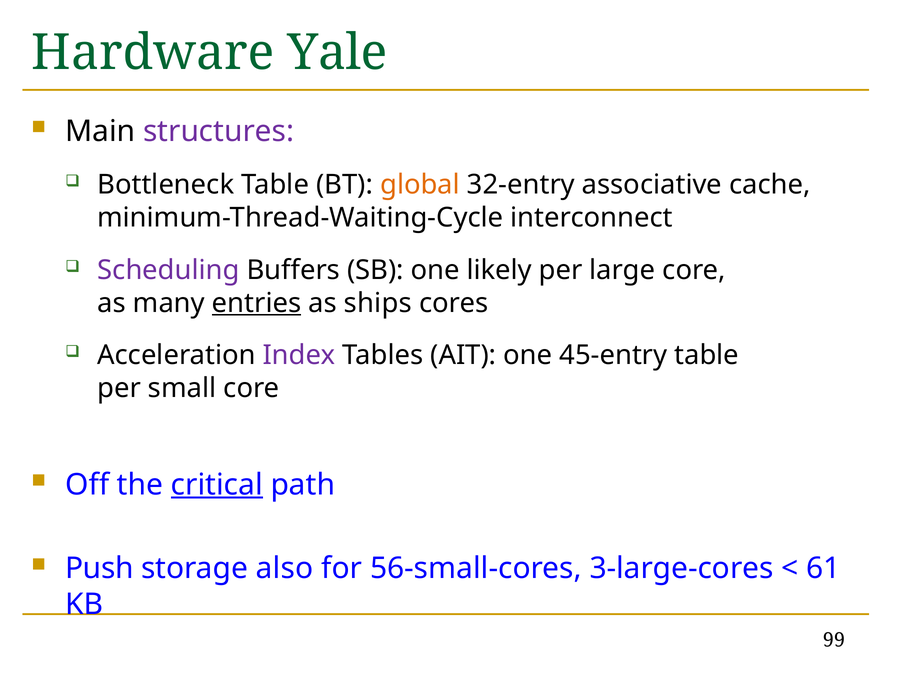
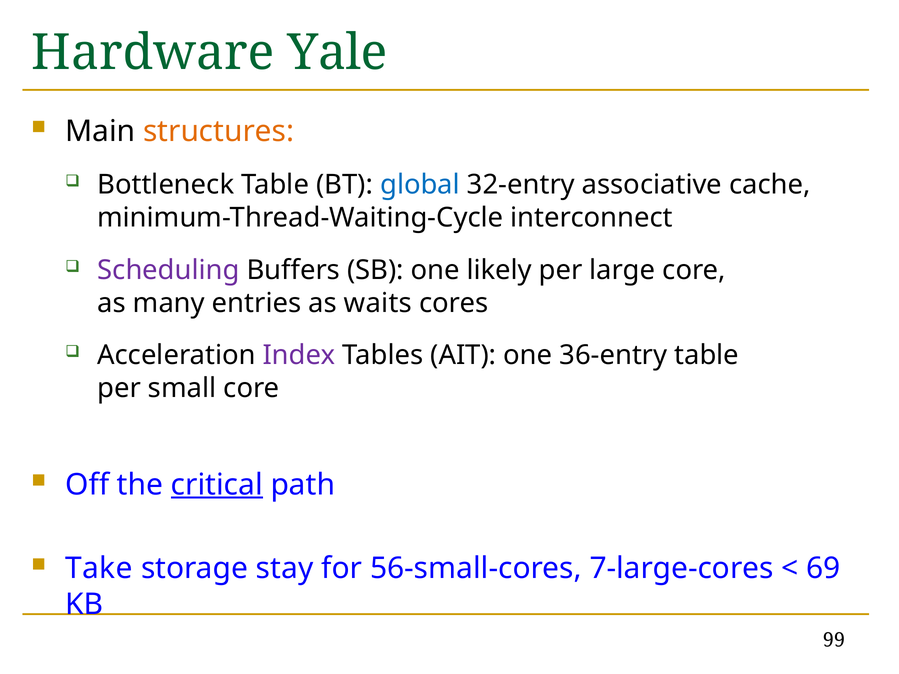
structures colour: purple -> orange
global colour: orange -> blue
entries underline: present -> none
ships: ships -> waits
45-entry: 45-entry -> 36-entry
Push: Push -> Take
also: also -> stay
3-large-cores: 3-large-cores -> 7-large-cores
61: 61 -> 69
